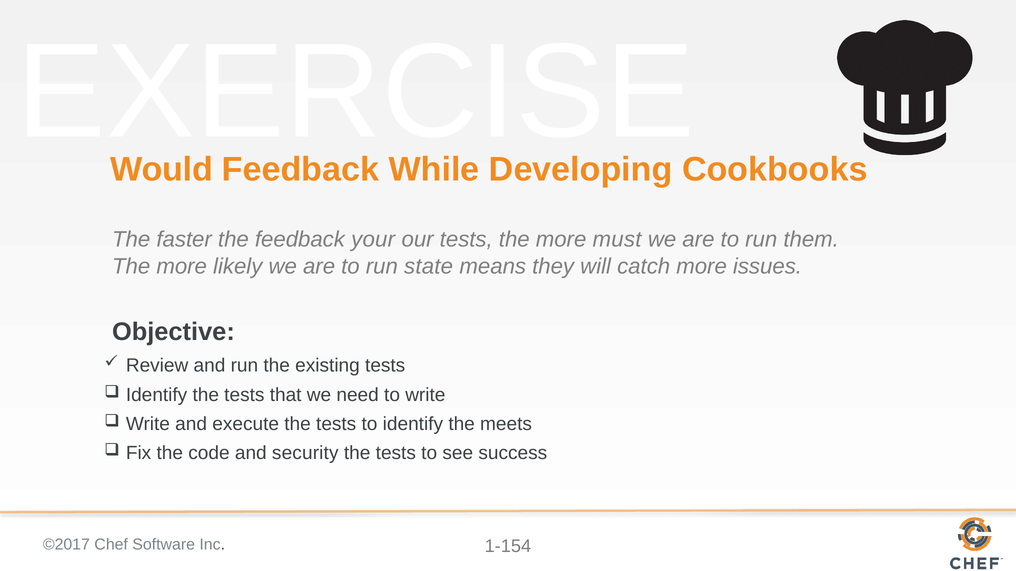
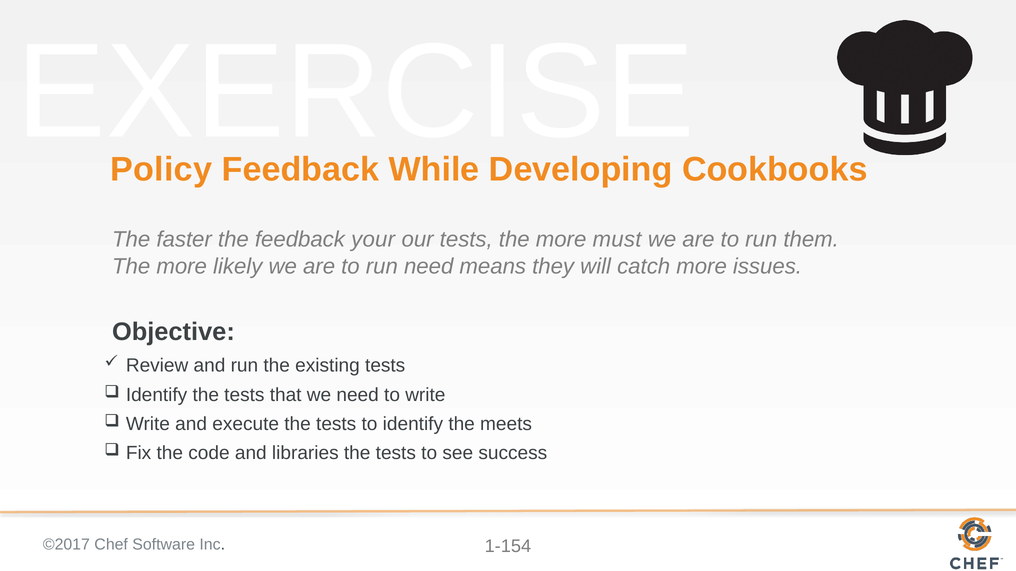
Would: Would -> Policy
run state: state -> need
security: security -> libraries
